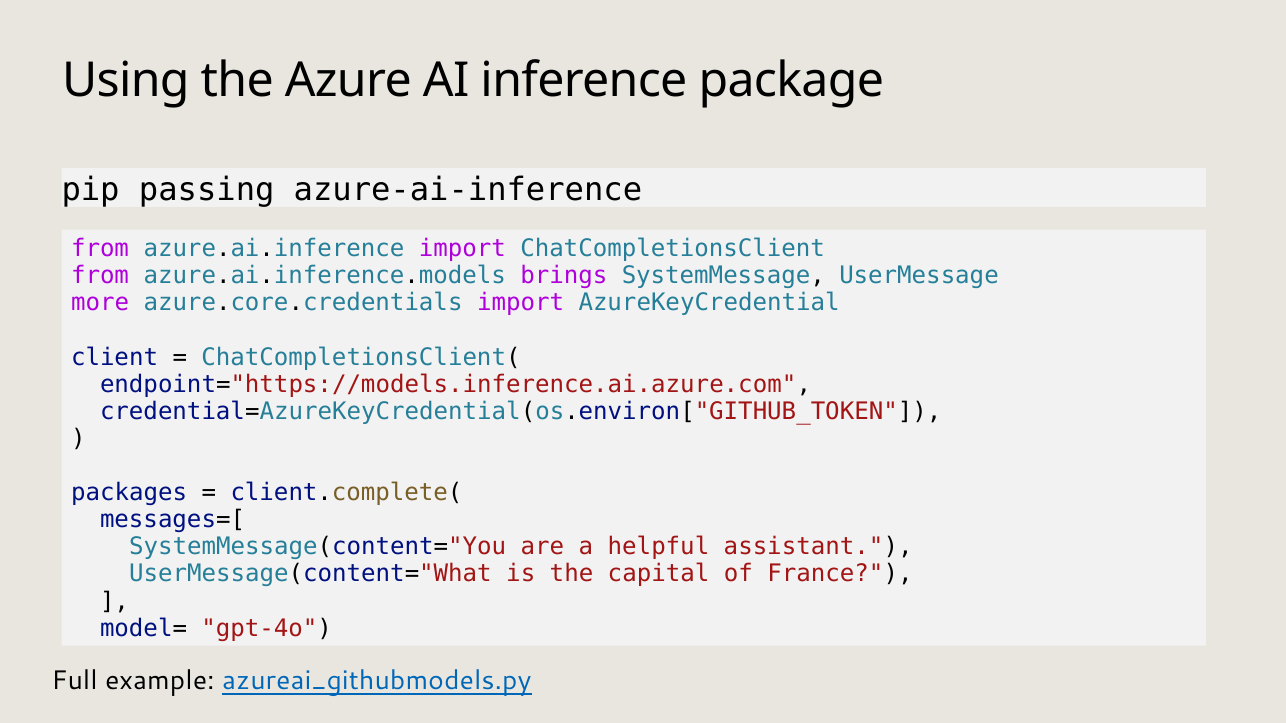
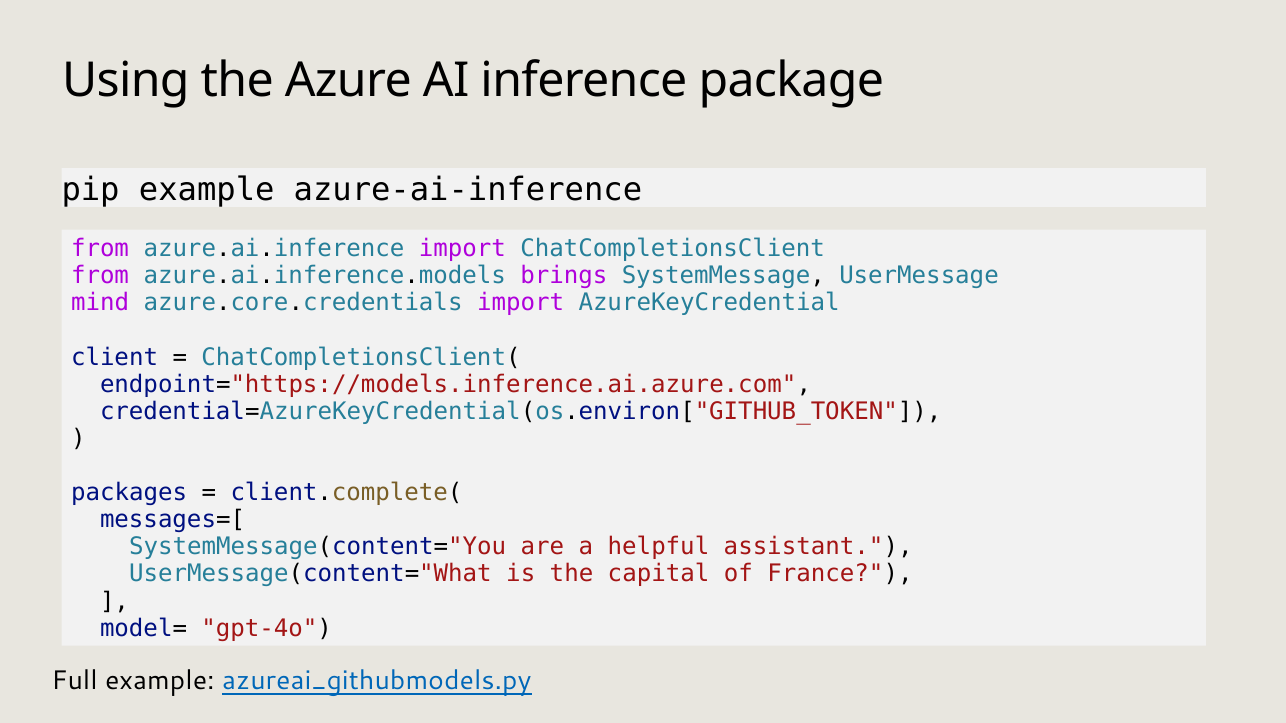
pip passing: passing -> example
more: more -> mind
